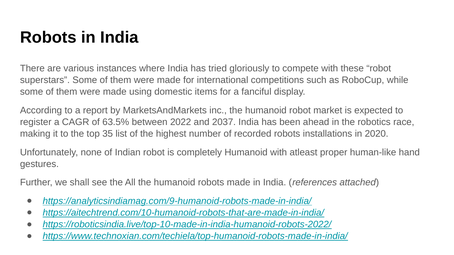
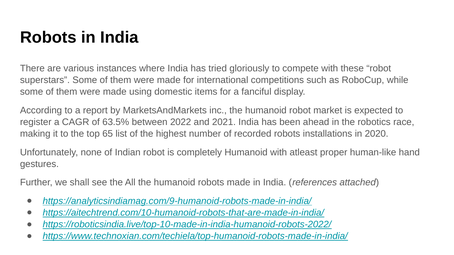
2037: 2037 -> 2021
35: 35 -> 65
